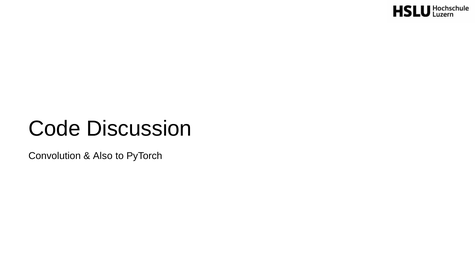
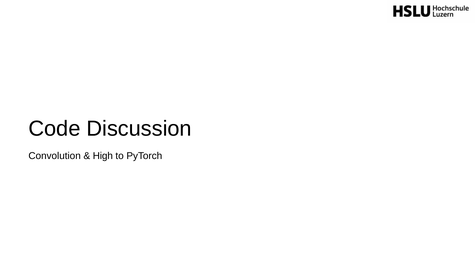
Also: Also -> High
